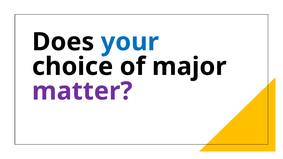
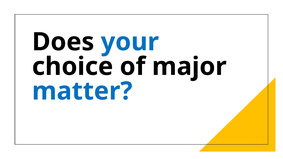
matter colour: purple -> blue
